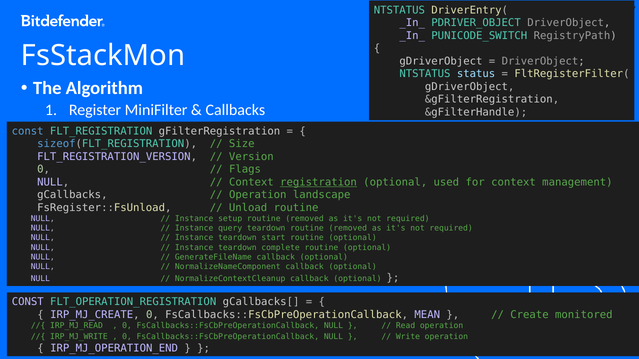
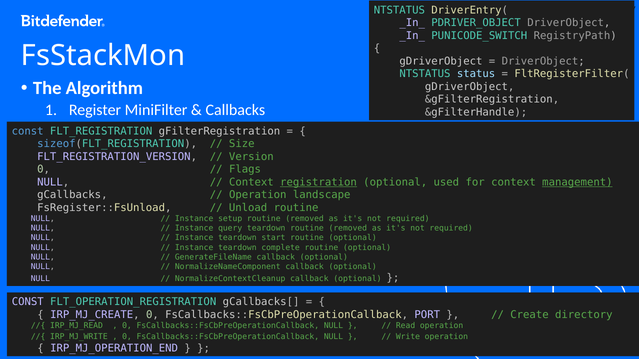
management underline: none -> present
MEAN: MEAN -> PORT
monitored: monitored -> directory
